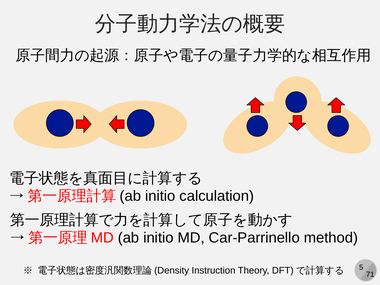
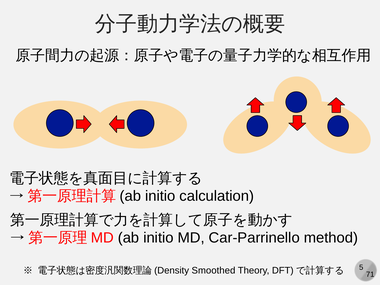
Instruction: Instruction -> Smoothed
